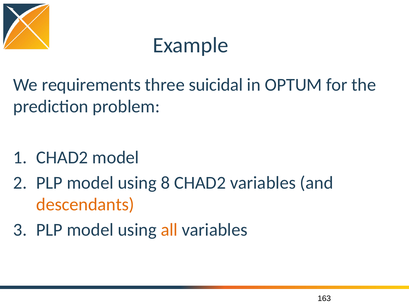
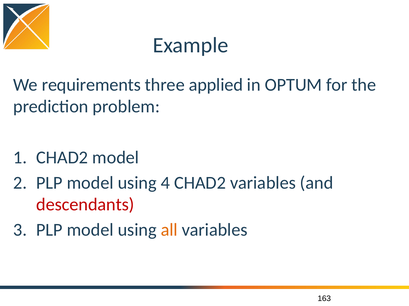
suicidal: suicidal -> applied
8: 8 -> 4
descendants colour: orange -> red
